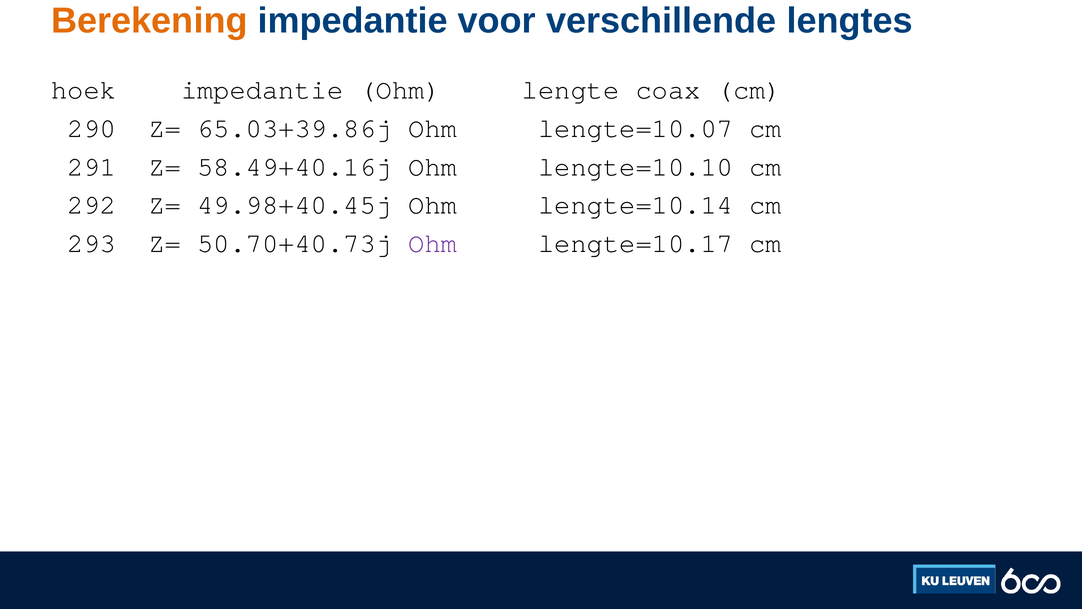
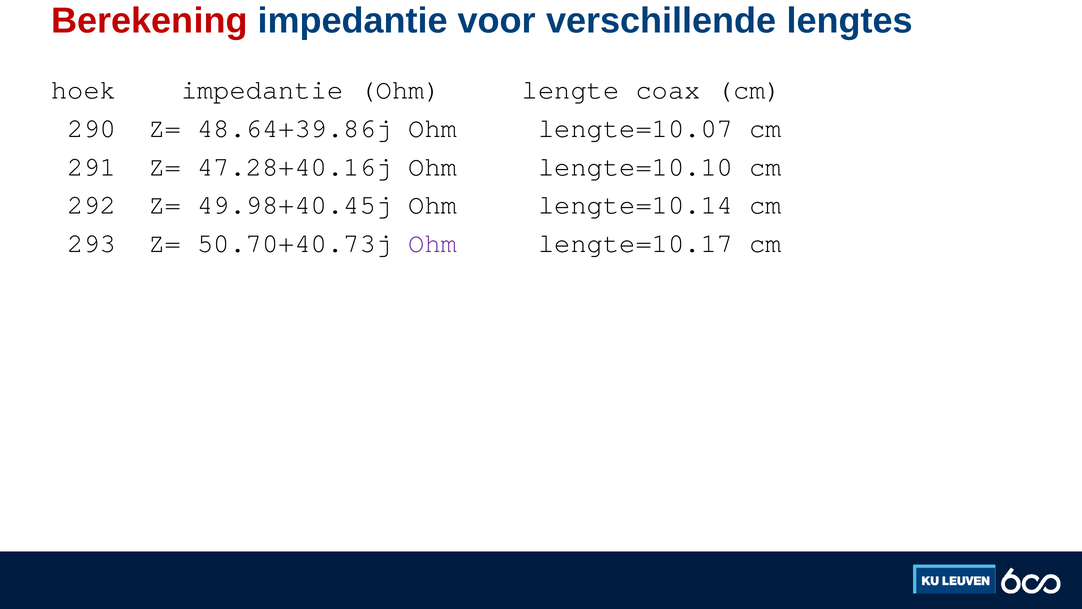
Berekening colour: orange -> red
65.03+39.86j: 65.03+39.86j -> 48.64+39.86j
58.49+40.16j: 58.49+40.16j -> 47.28+40.16j
